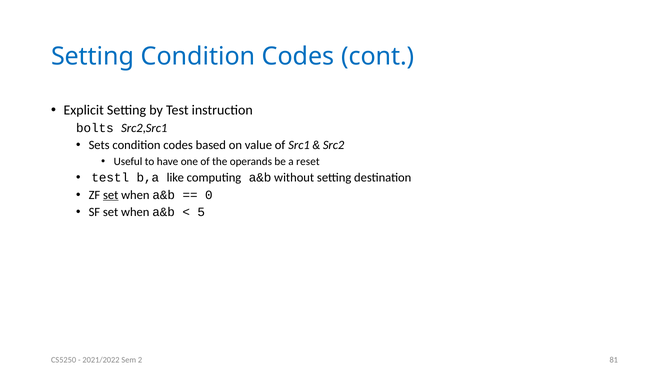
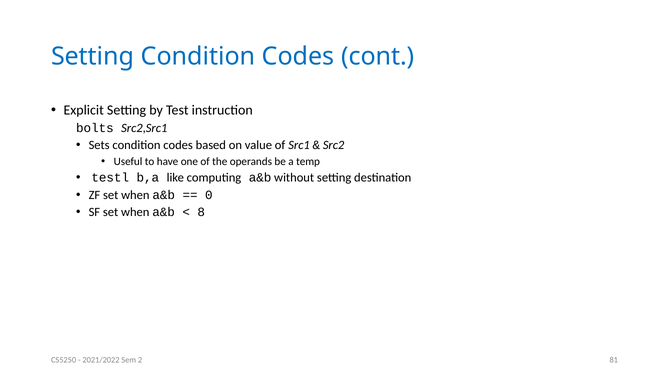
reset: reset -> temp
set at (111, 195) underline: present -> none
5: 5 -> 8
